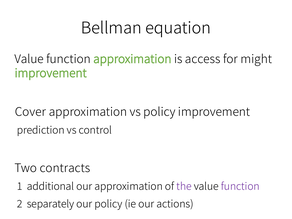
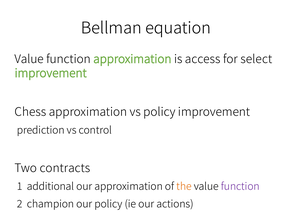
might: might -> select
Cover: Cover -> Chess
the colour: purple -> orange
separately: separately -> champion
